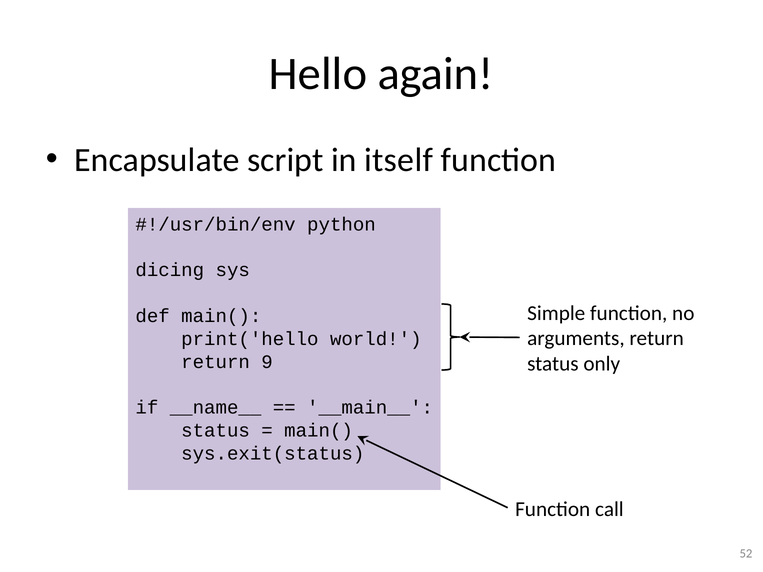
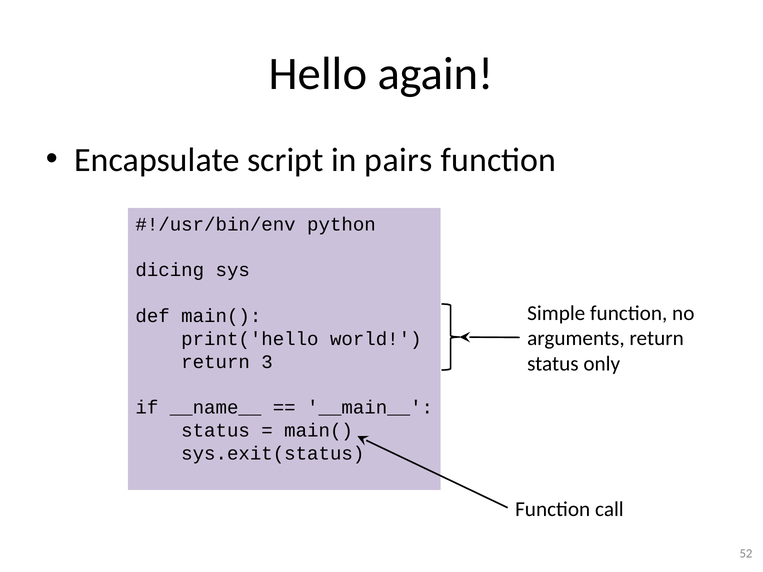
itself: itself -> pairs
9: 9 -> 3
